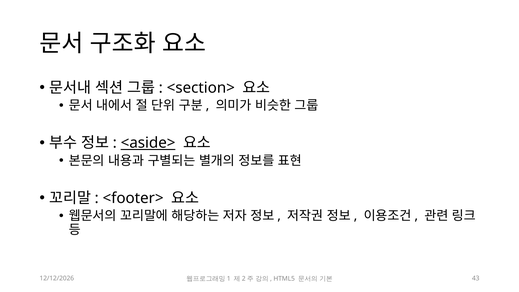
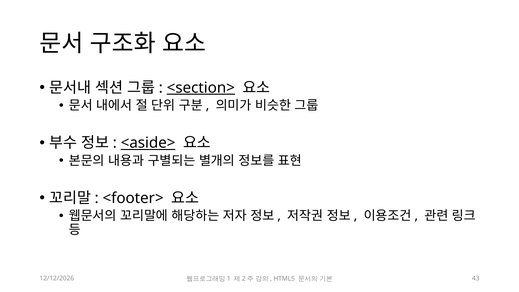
<section> underline: none -> present
